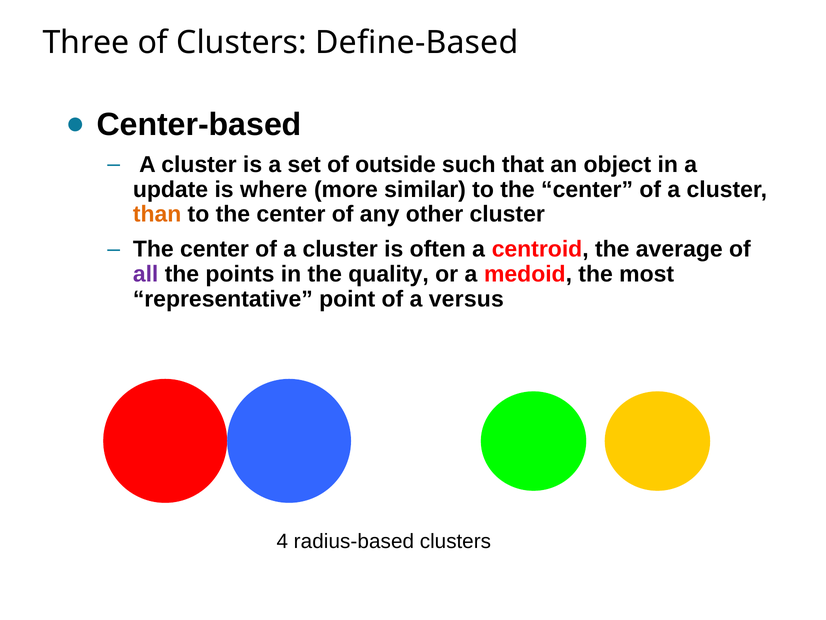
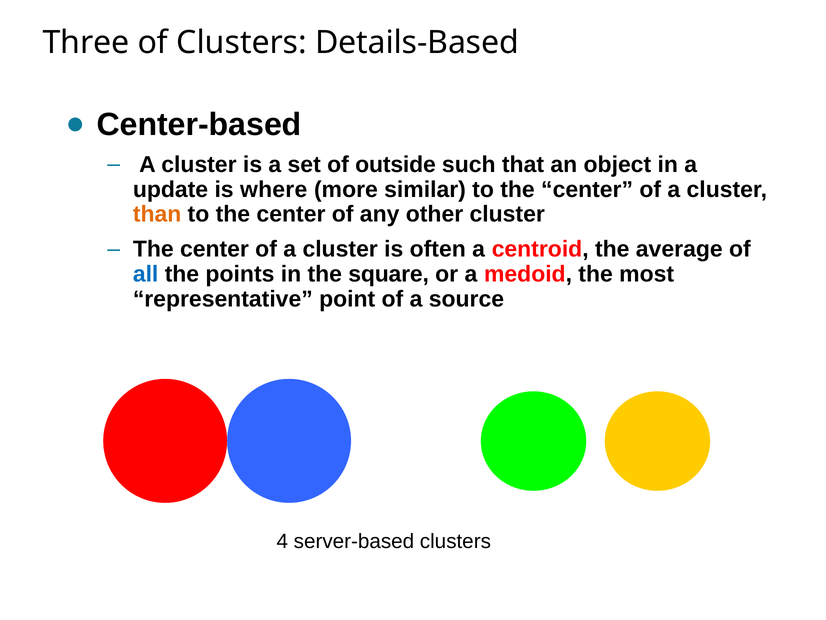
Define-Based: Define-Based -> Details-Based
all colour: purple -> blue
quality: quality -> square
versus: versus -> source
radius-based: radius-based -> server-based
